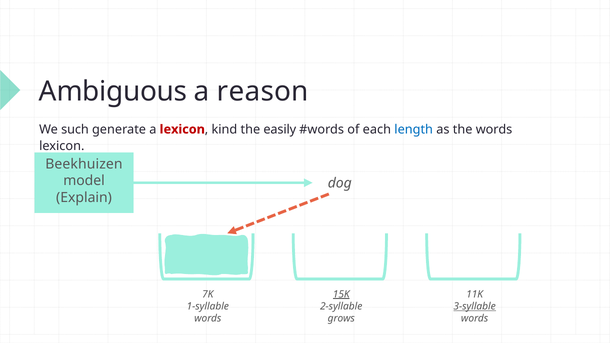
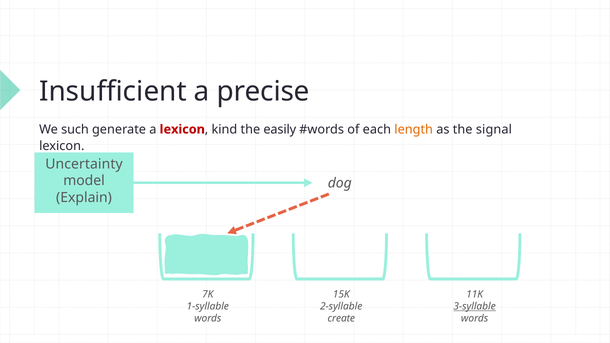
Ambiguous: Ambiguous -> Insufficient
reason: reason -> precise
length colour: blue -> orange
the words: words -> signal
Beekhuizen: Beekhuizen -> Uncertainty
15K underline: present -> none
grows: grows -> create
